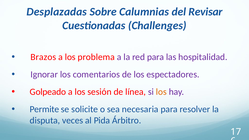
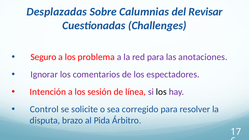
Brazos: Brazos -> Seguro
hospitalidad: hospitalidad -> anotaciones
Golpeado: Golpeado -> Intención
los at (161, 92) colour: orange -> black
Permite: Permite -> Control
necesaria: necesaria -> corregido
veces: veces -> brazo
